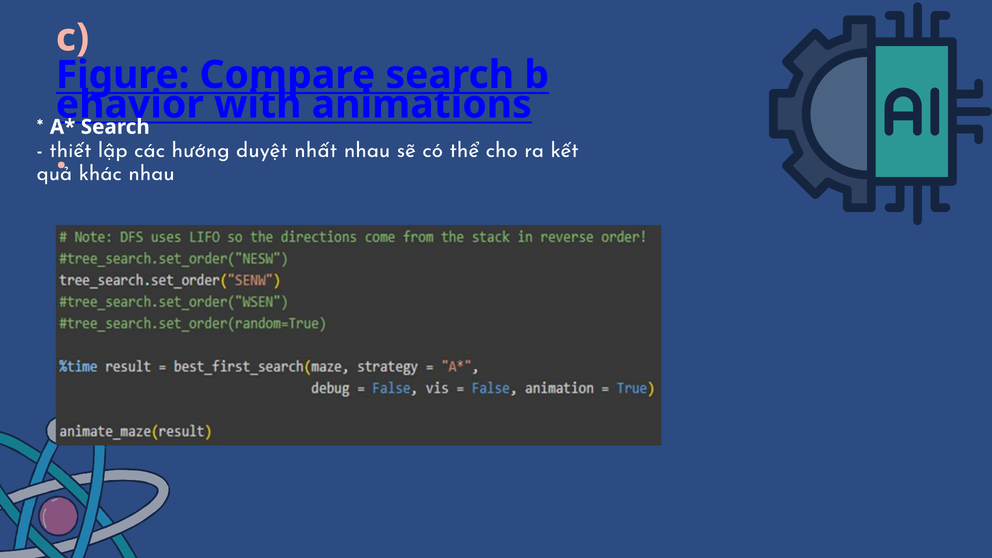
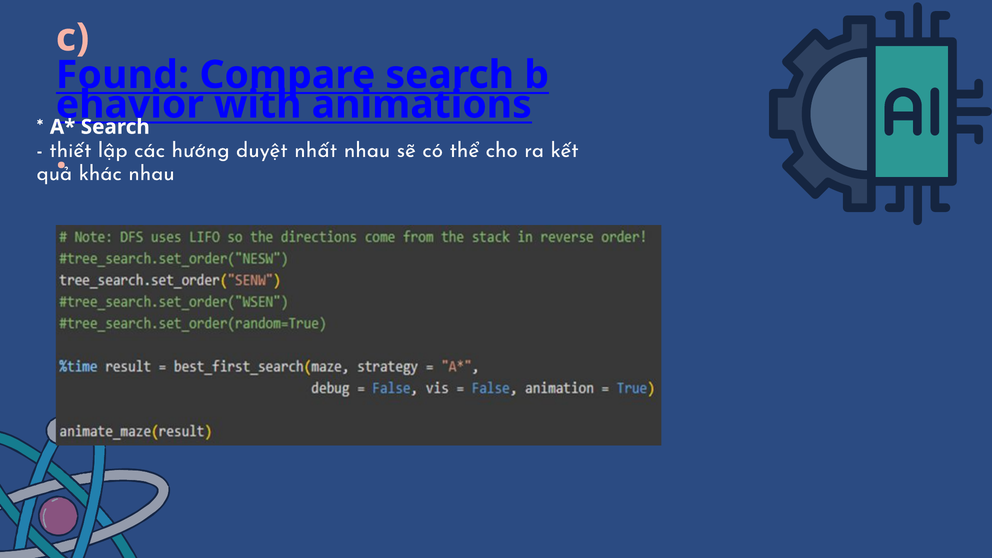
Figure: Figure -> Found
